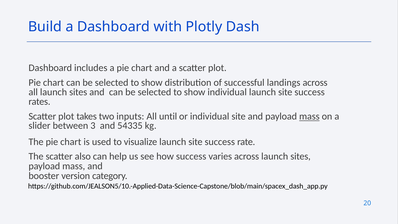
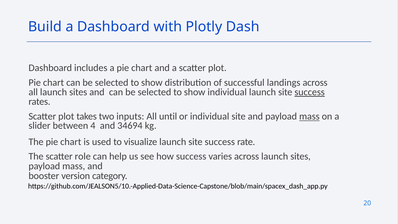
success at (310, 92) underline: none -> present
3: 3 -> 4
54335: 54335 -> 34694
also: also -> role
